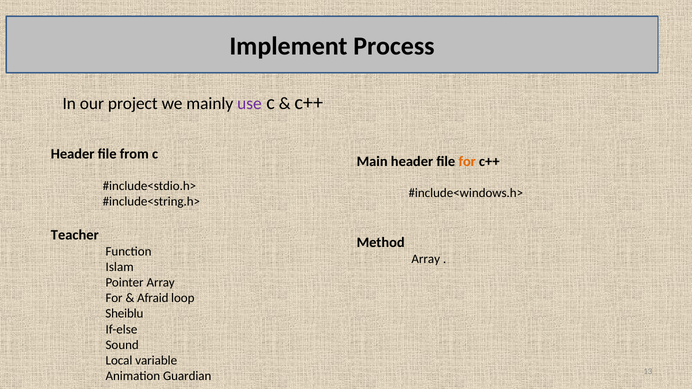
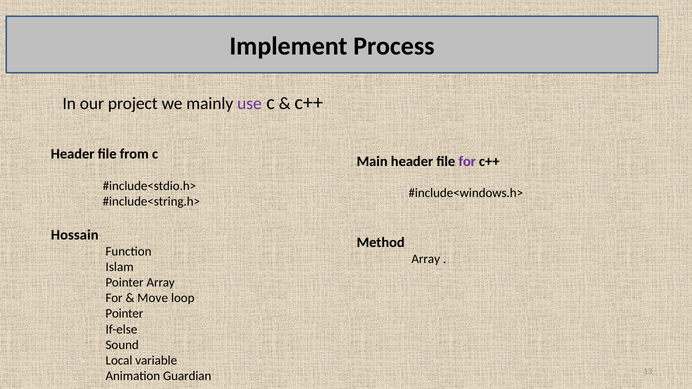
for at (467, 161) colour: orange -> purple
Teacher: Teacher -> Hossain
Afraid: Afraid -> Move
Sheiblu at (124, 314): Sheiblu -> Pointer
